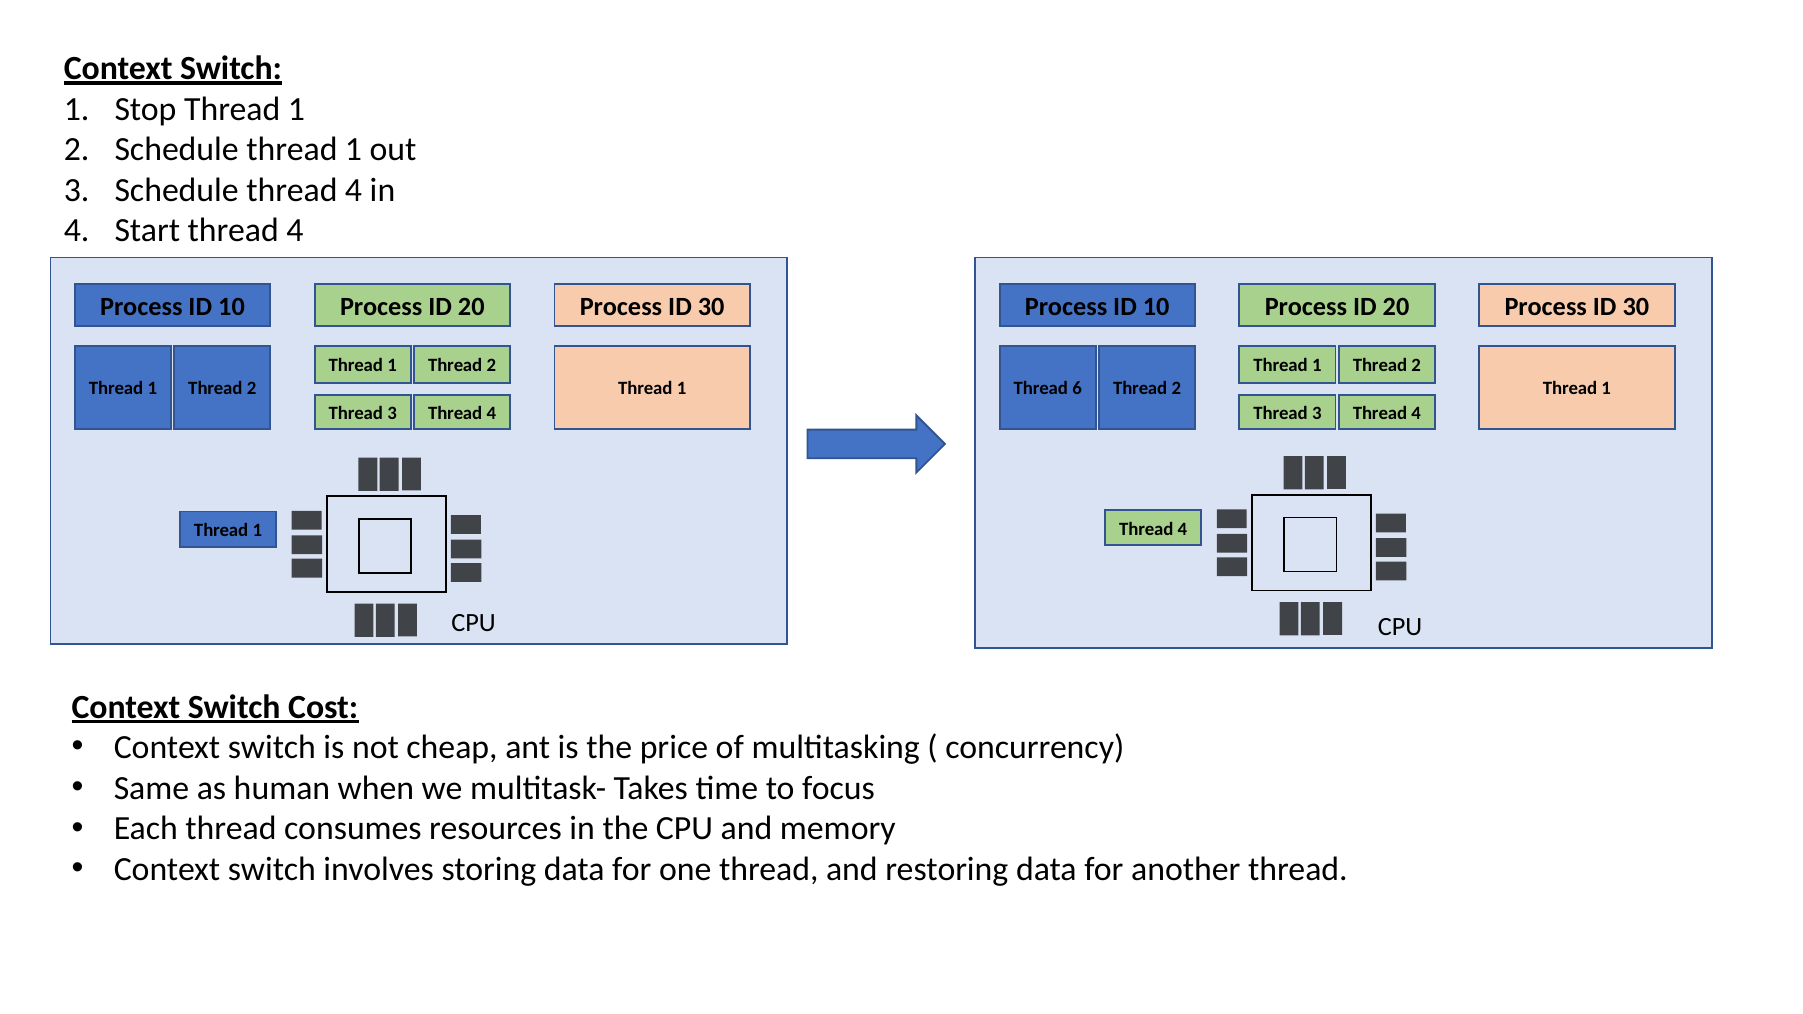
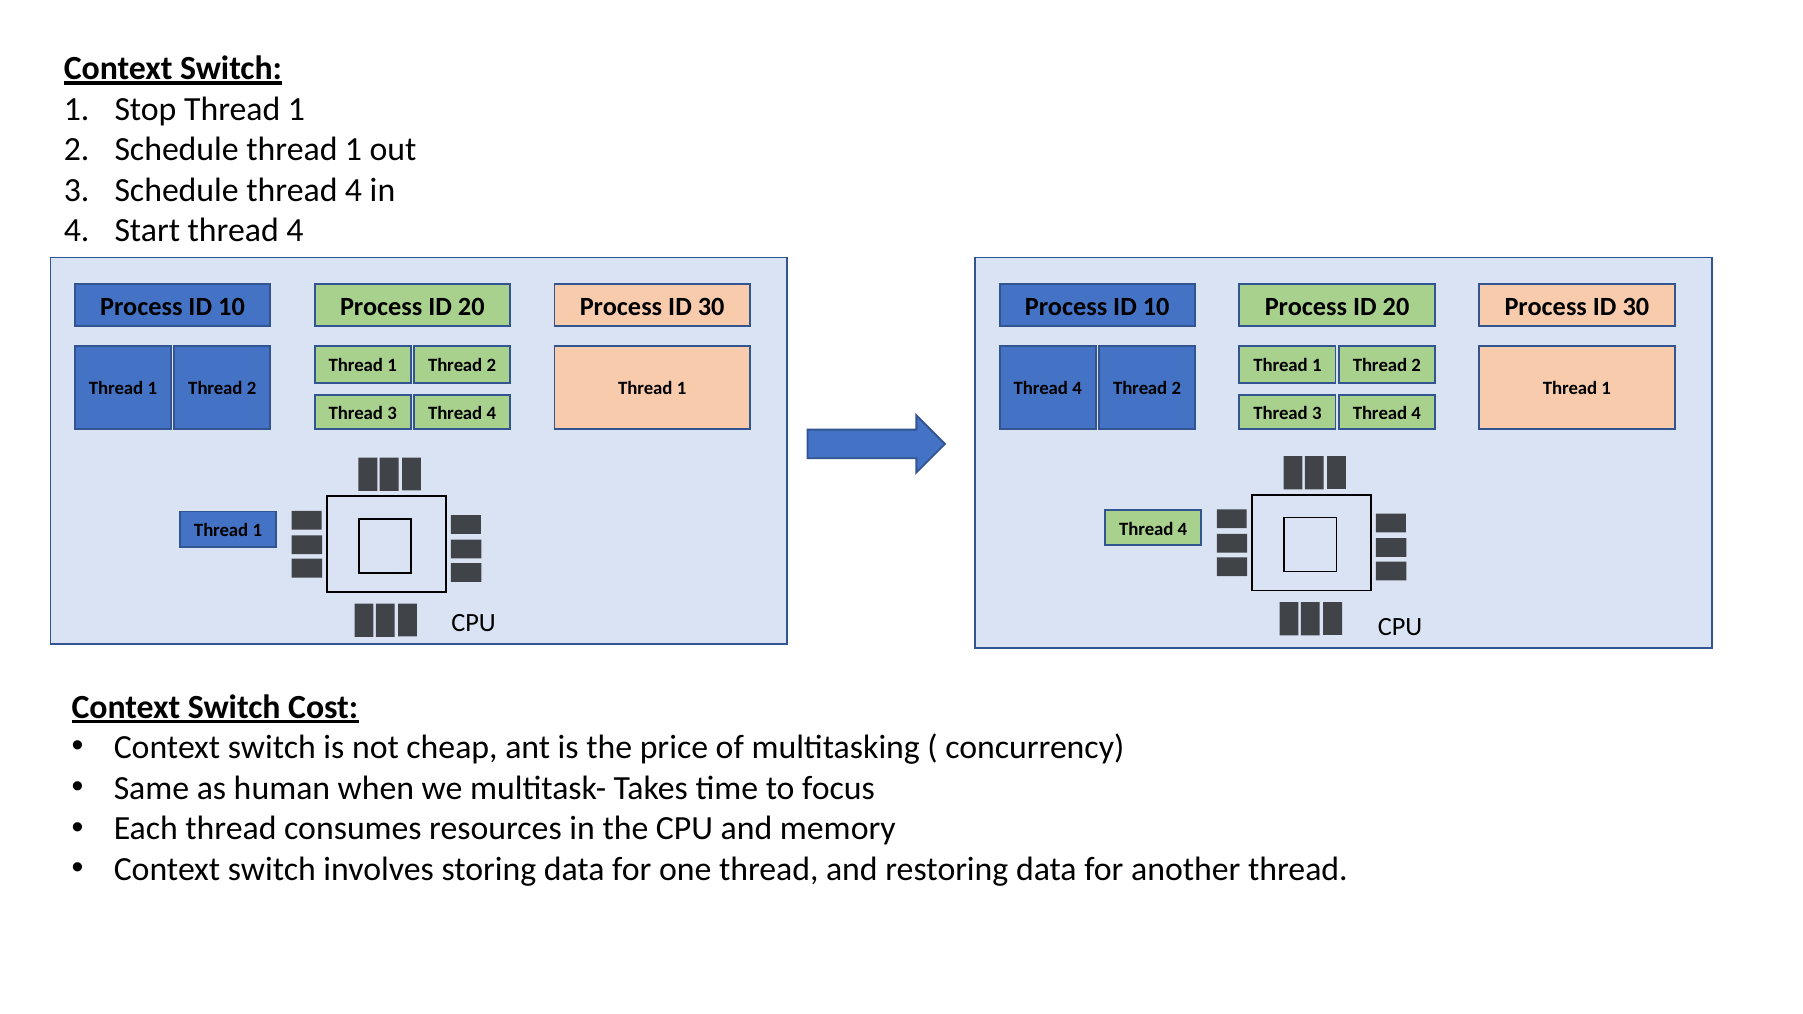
6 at (1077, 389): 6 -> 4
